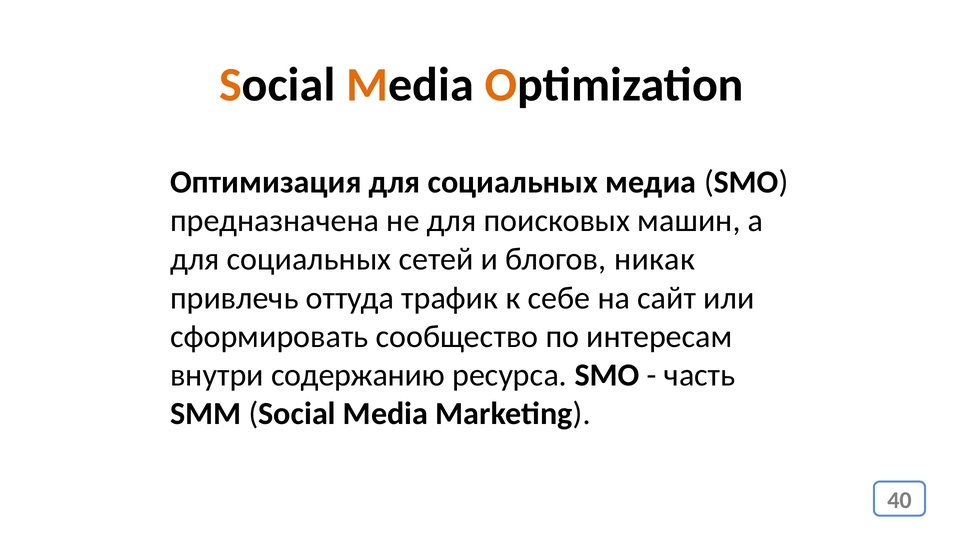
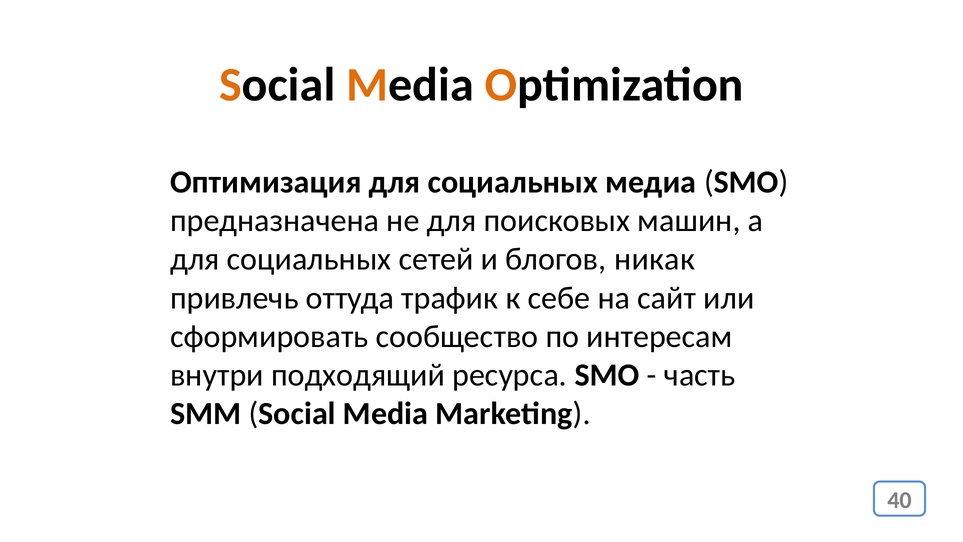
содержанию: содержанию -> подходящий
